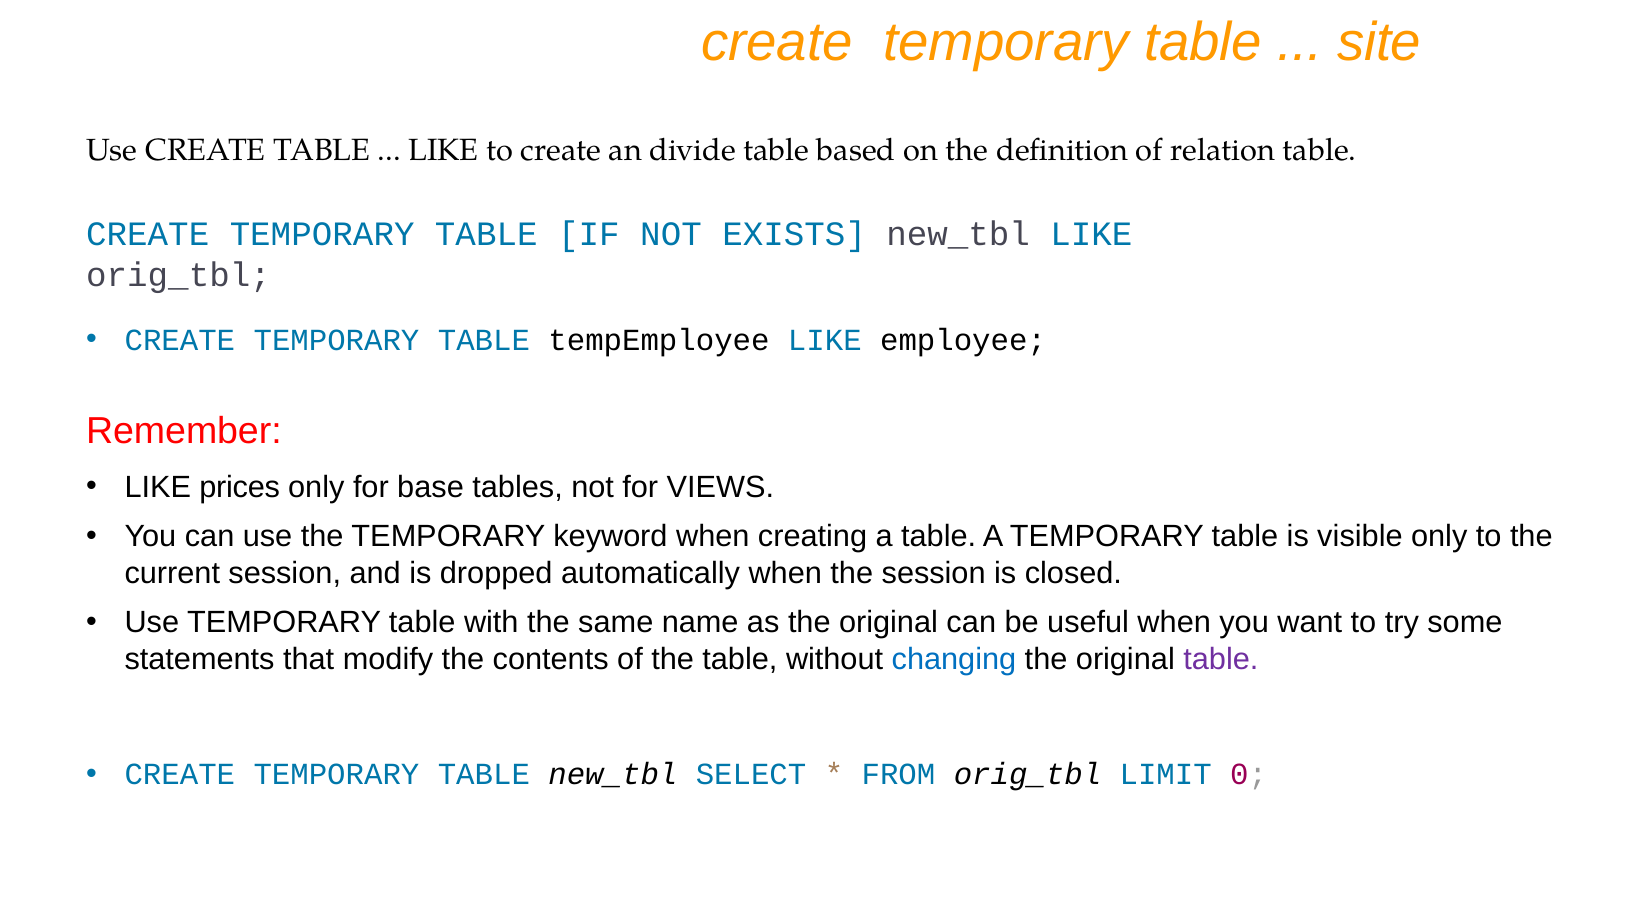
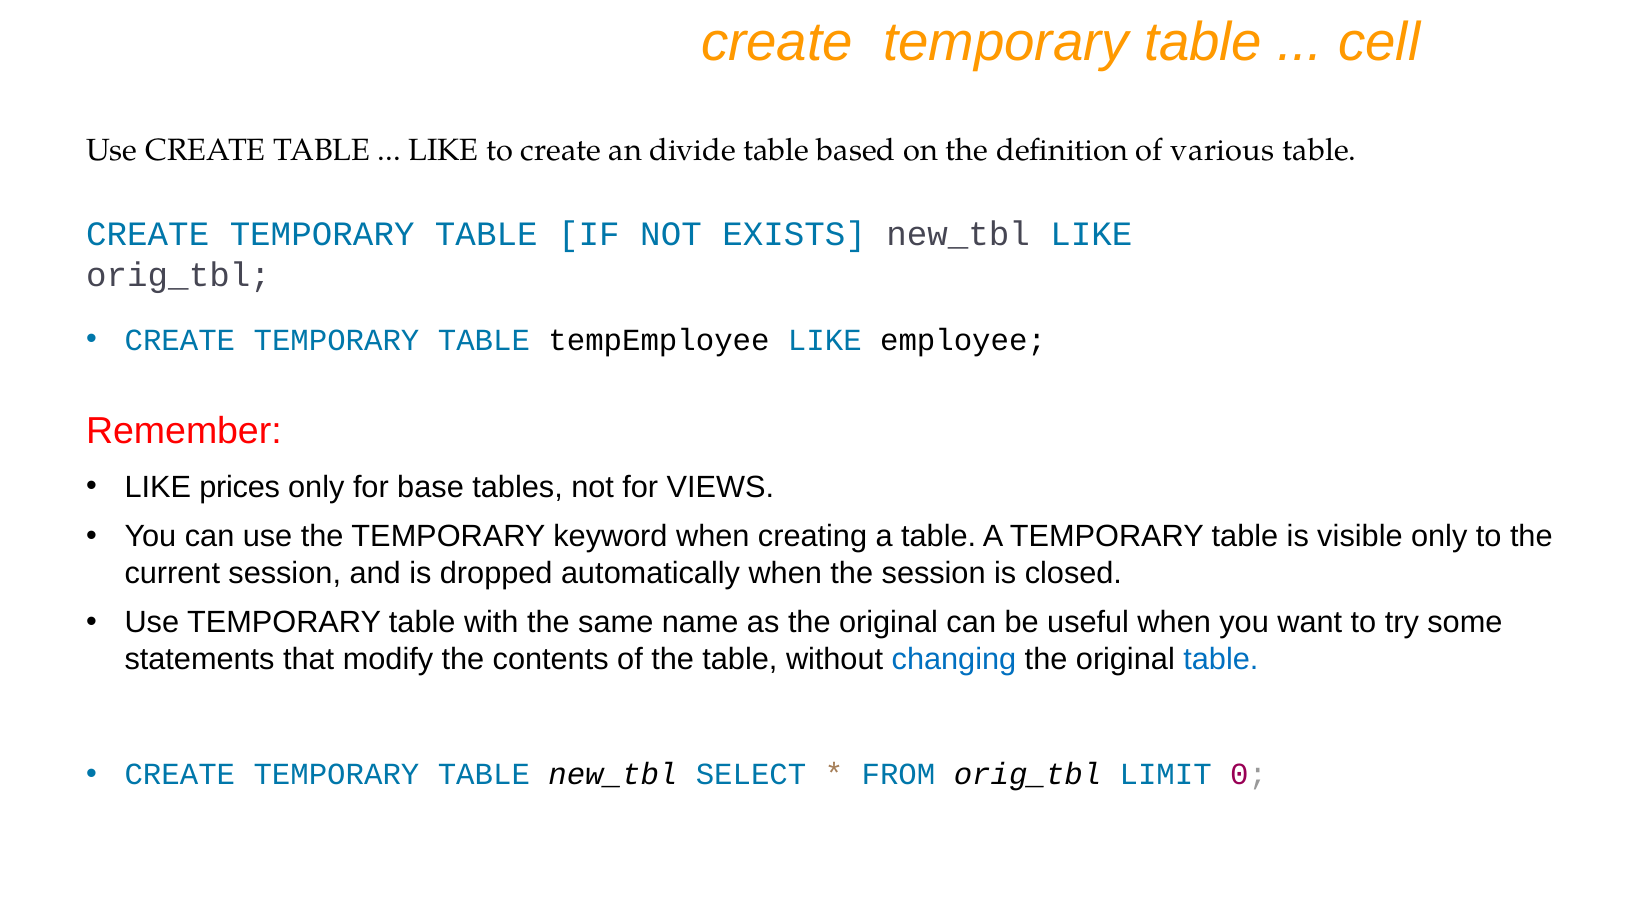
site: site -> cell
relation: relation -> various
table at (1221, 660) colour: purple -> blue
